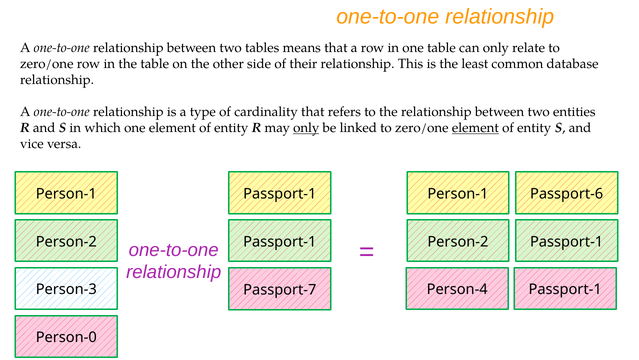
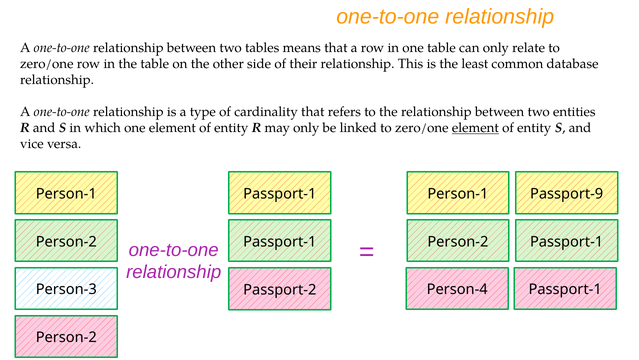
only at (306, 128) underline: present -> none
Passport-6: Passport-6 -> Passport-9
Passport-7: Passport-7 -> Passport-2
Person-0 at (66, 337): Person-0 -> Person-2
